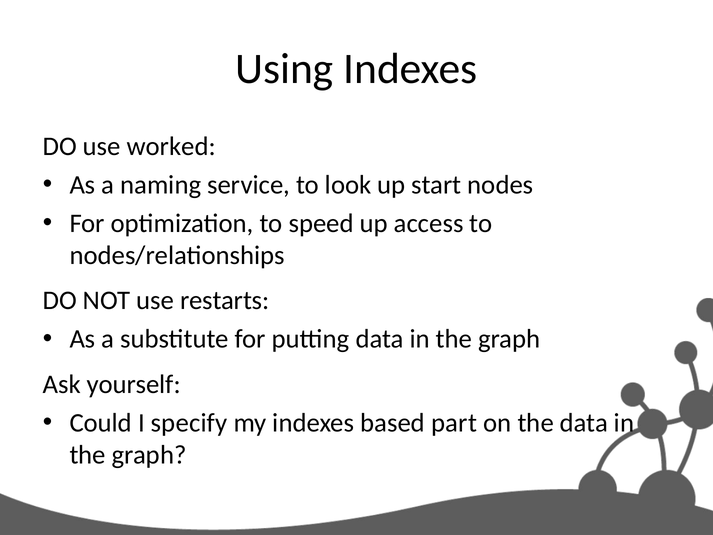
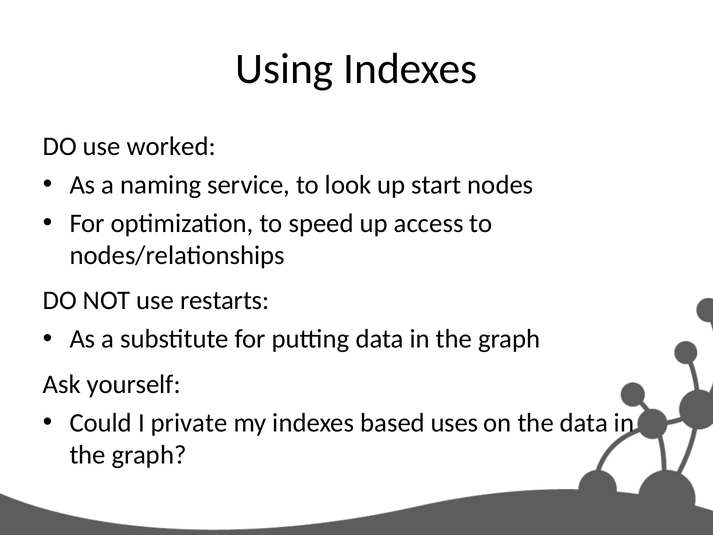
specify: specify -> private
part: part -> uses
